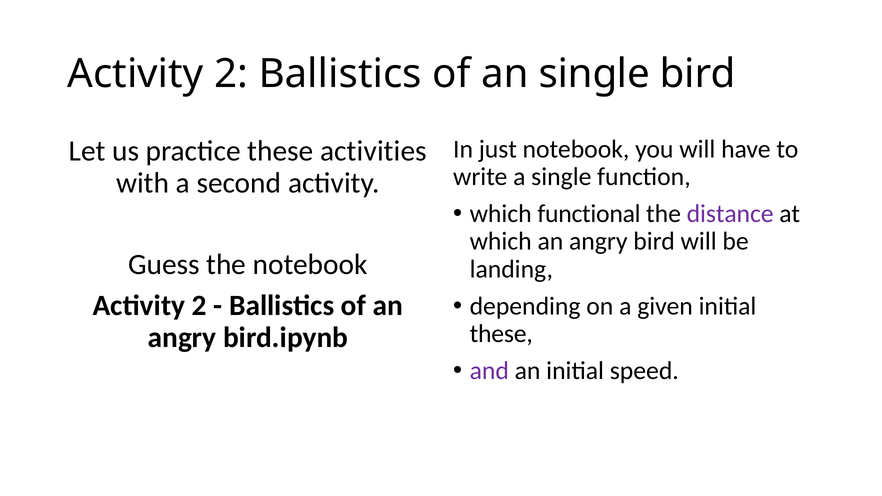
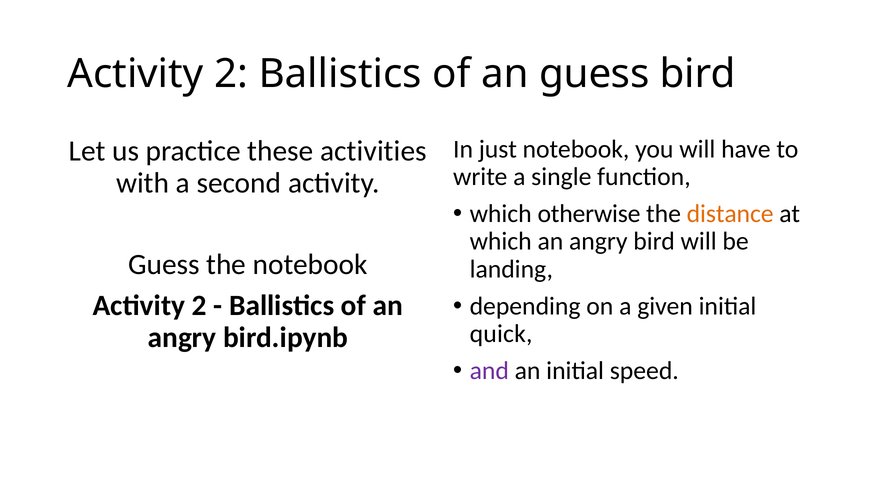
an single: single -> guess
functional: functional -> otherwise
distance colour: purple -> orange
these at (501, 334): these -> quick
